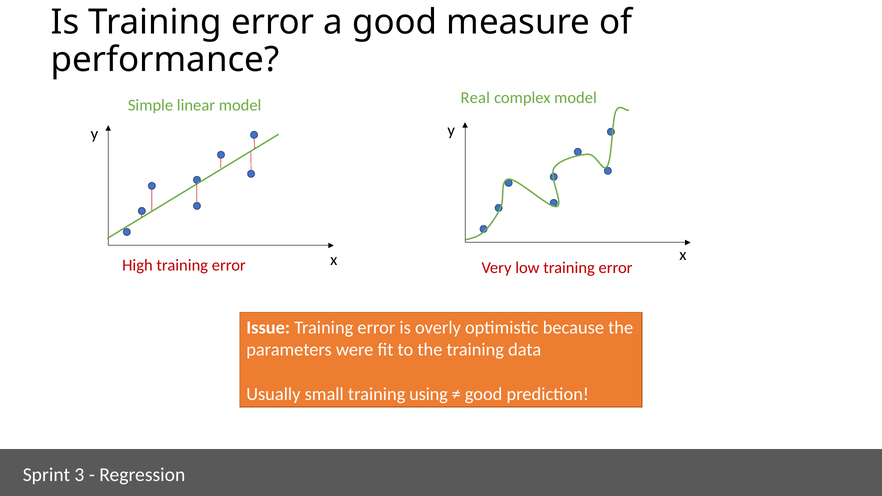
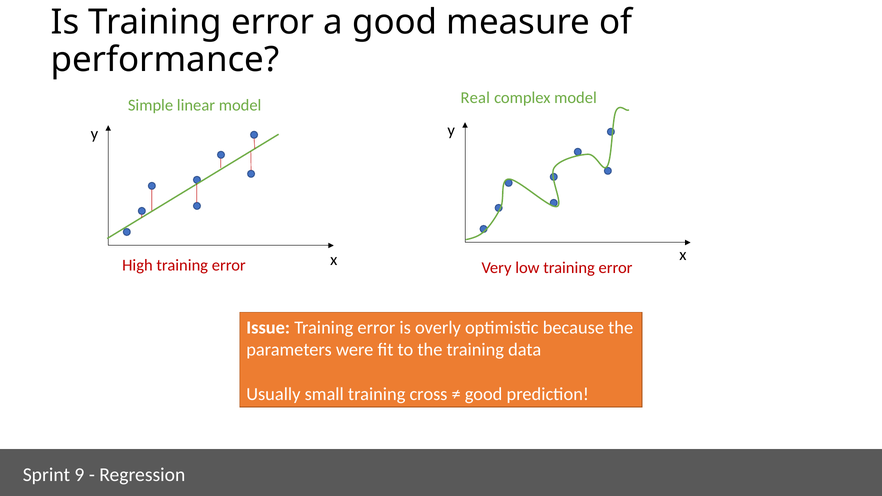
using: using -> cross
3: 3 -> 9
